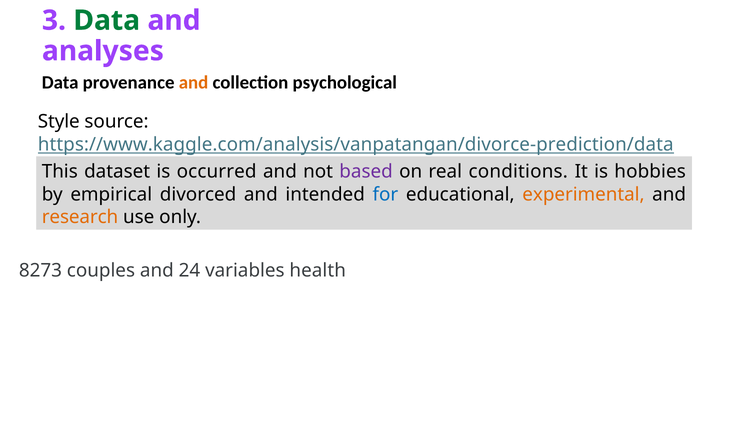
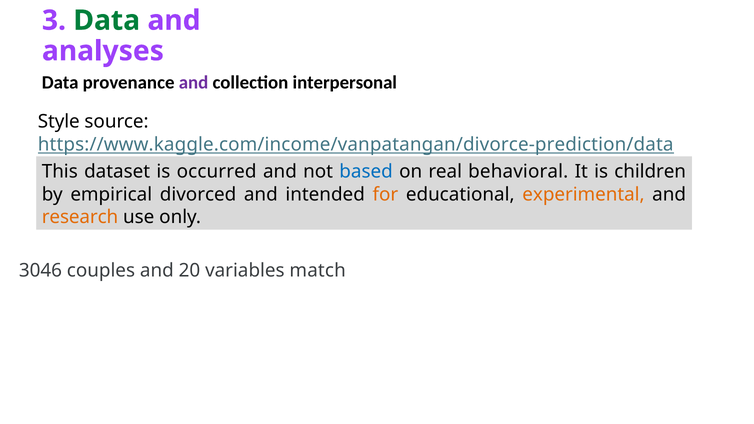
and at (194, 83) colour: orange -> purple
psychological: psychological -> interpersonal
https://www.kaggle.com/analysis/vanpatangan/divorce-prediction/data: https://www.kaggle.com/analysis/vanpatangan/divorce-prediction/data -> https://www.kaggle.com/income/vanpatangan/divorce-prediction/data
based colour: purple -> blue
conditions: conditions -> behavioral
hobbies: hobbies -> children
for colour: blue -> orange
8273: 8273 -> 3046
24: 24 -> 20
health: health -> match
